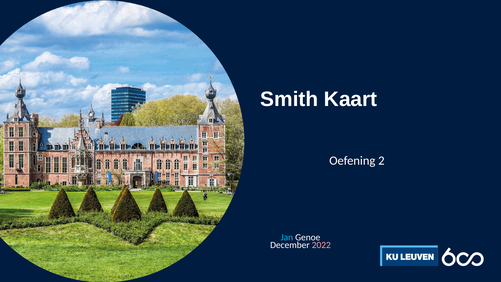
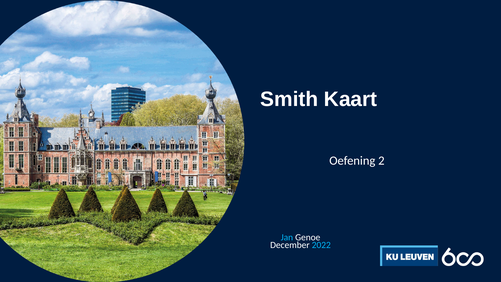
2022 colour: pink -> light blue
